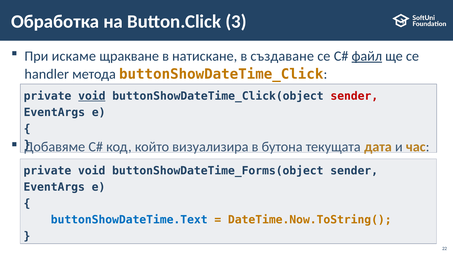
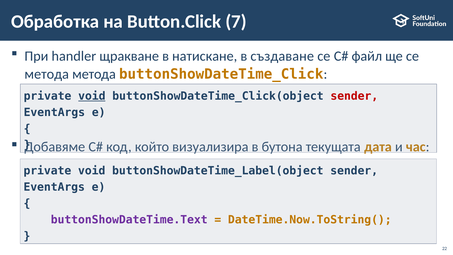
3: 3 -> 7
искаме: искаме -> handler
файл underline: present -> none
handler at (47, 74): handler -> метода
buttonShowDateTime_Forms(object: buttonShowDateTime_Forms(object -> buttonShowDateTime_Label(object
buttonShowDateTime.Text colour: blue -> purple
